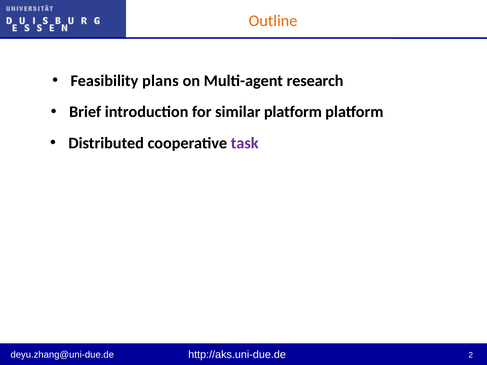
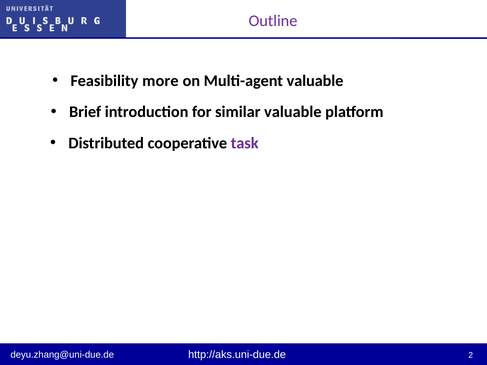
Outline colour: orange -> purple
plans: plans -> more
Multi-agent research: research -> valuable
similar platform: platform -> valuable
